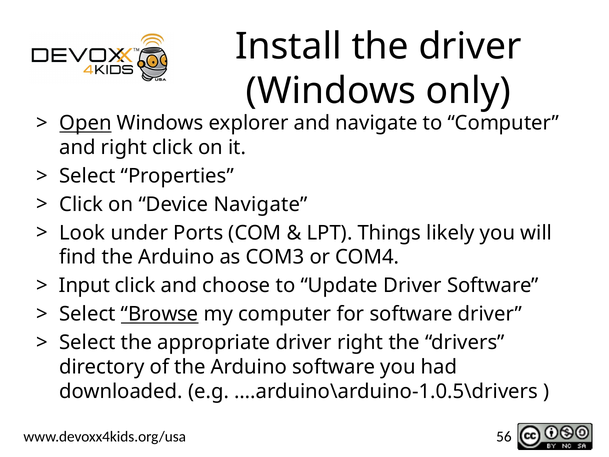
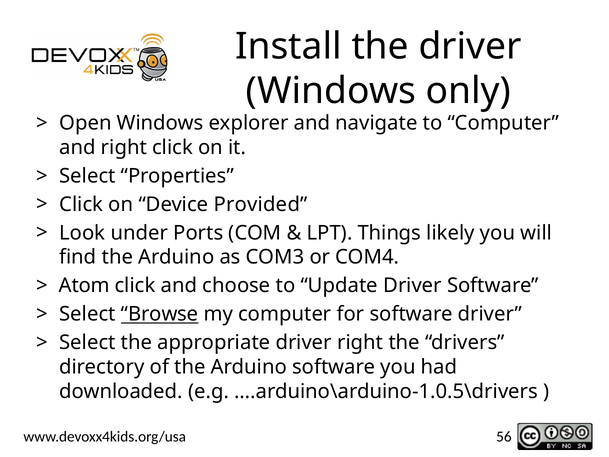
Open underline: present -> none
Device Navigate: Navigate -> Provided
Input: Input -> Atom
